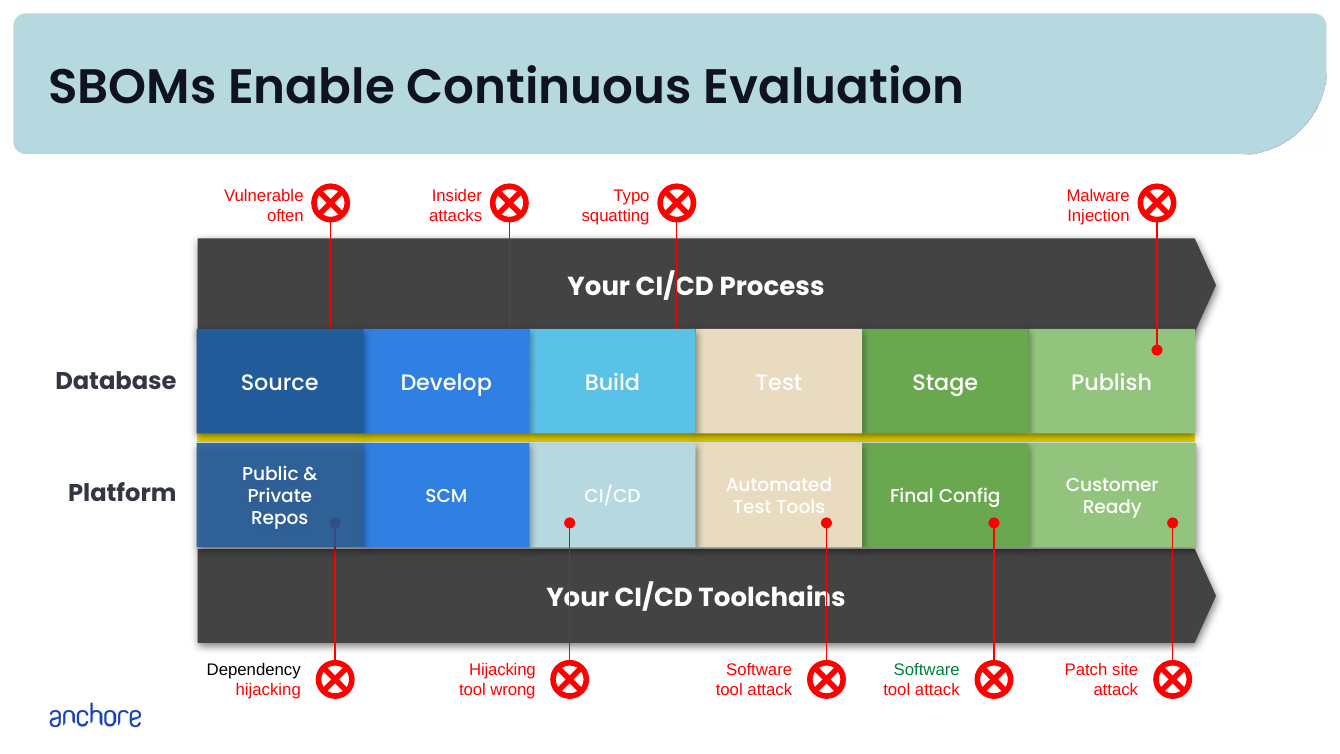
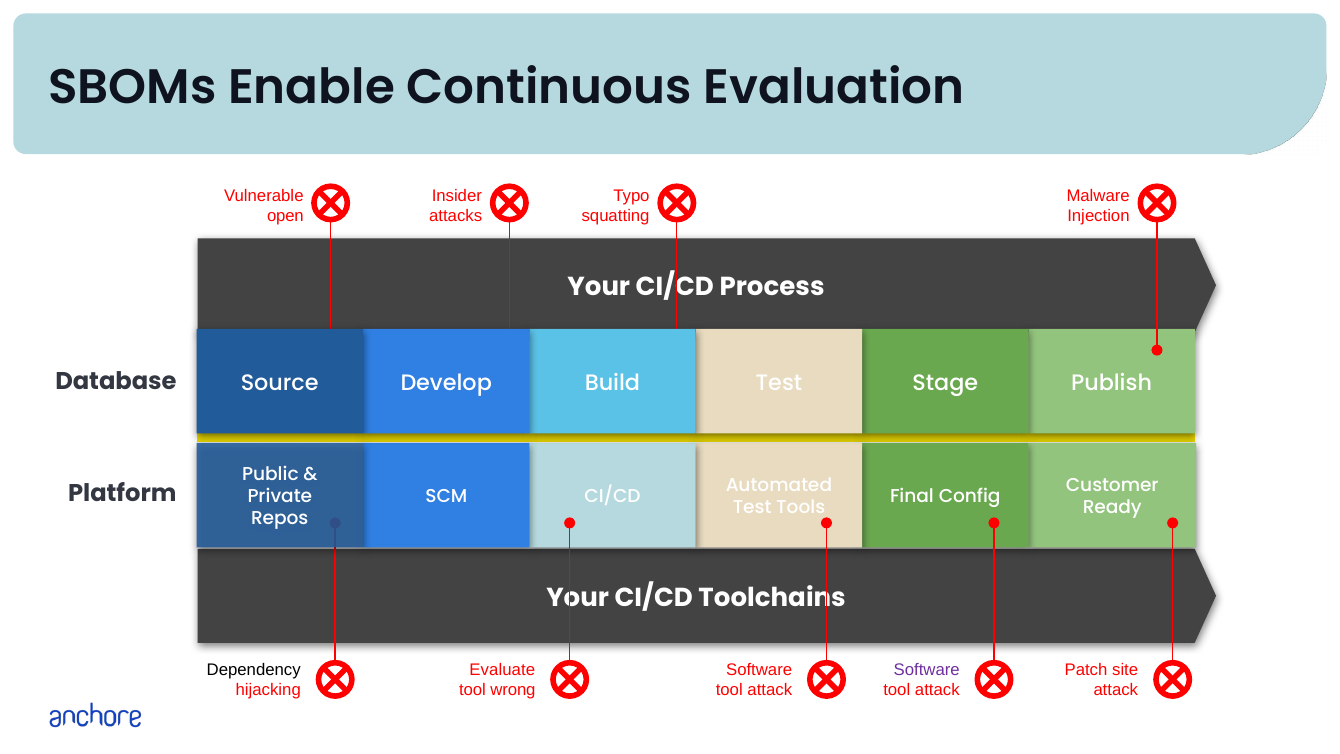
often: often -> open
Hijacking at (502, 670): Hijacking -> Evaluate
Software at (927, 670) colour: green -> purple
